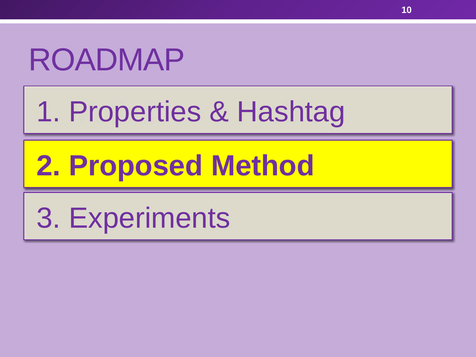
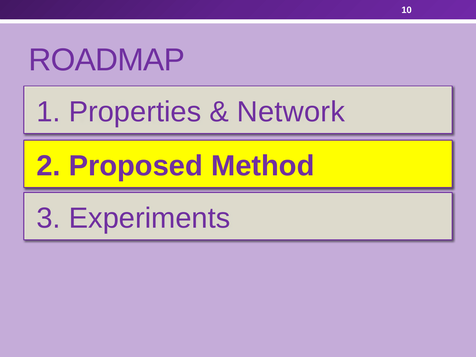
Hashtag: Hashtag -> Network
